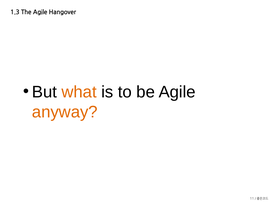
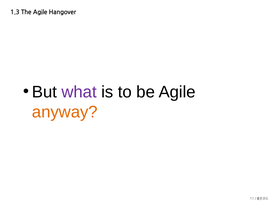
what colour: orange -> purple
